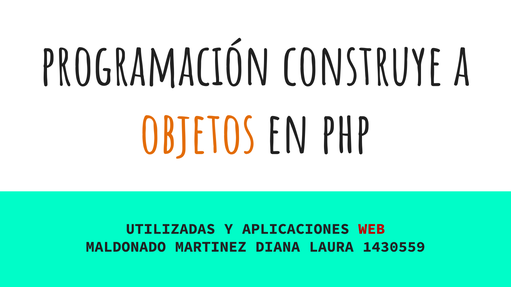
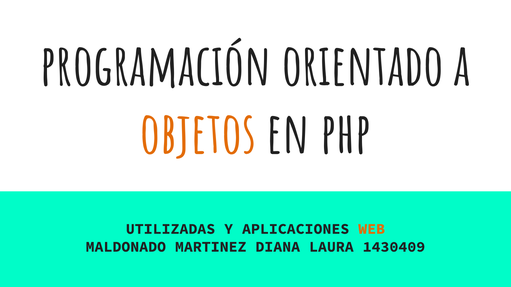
construye: construye -> orientado
WEB colour: red -> orange
1430559: 1430559 -> 1430409
